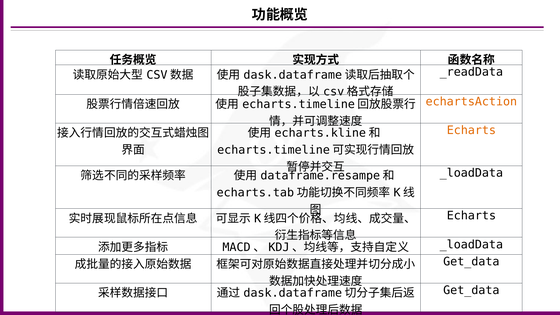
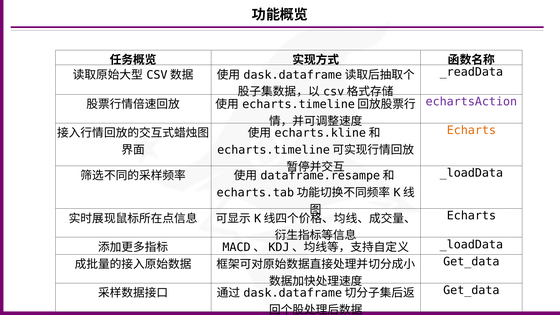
echartsAction colour: orange -> purple
